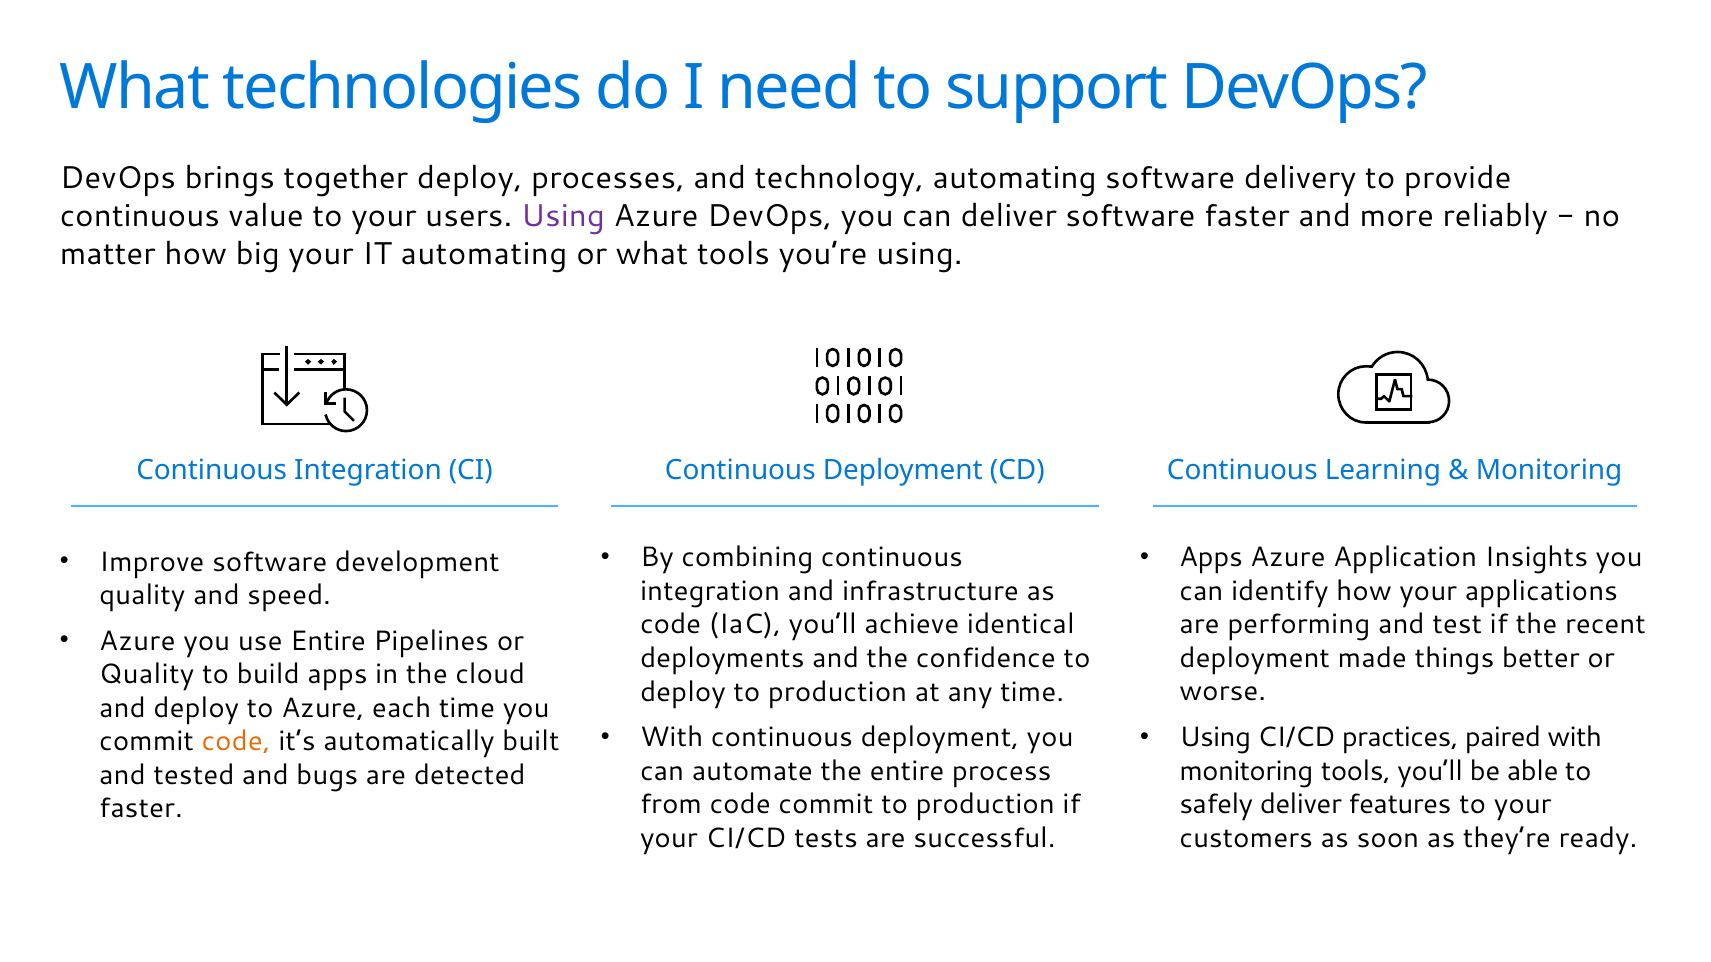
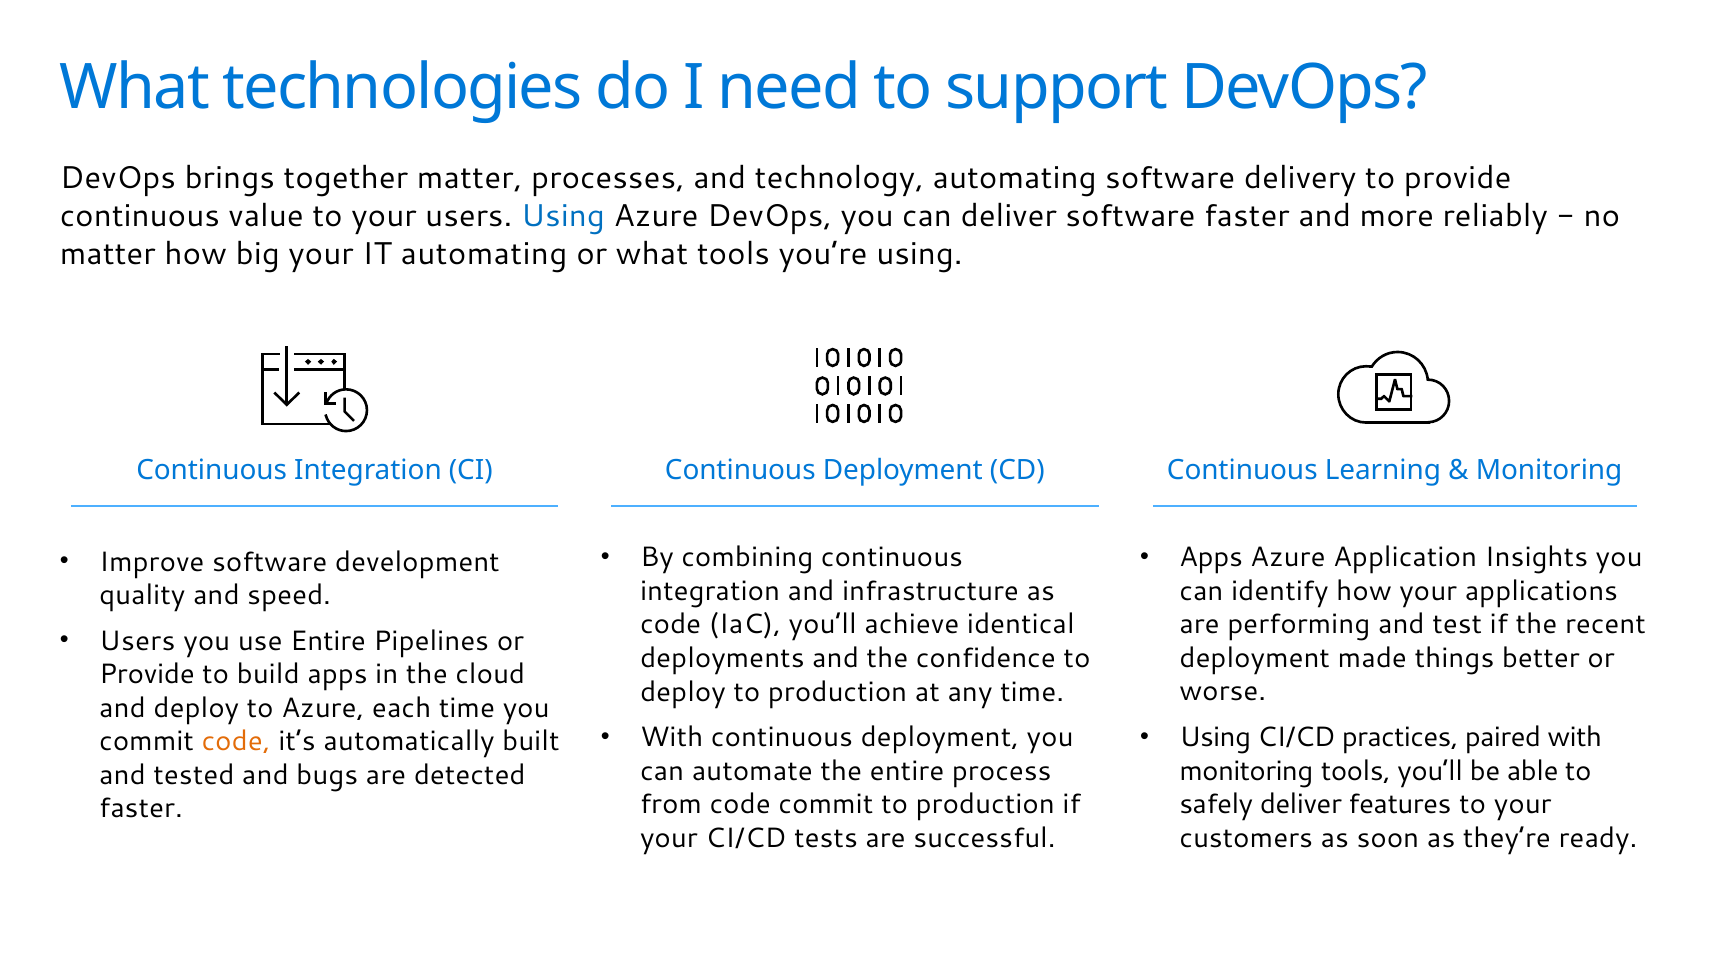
together deploy: deploy -> matter
Using at (563, 216) colour: purple -> blue
Azure at (137, 641): Azure -> Users
Quality at (147, 675): Quality -> Provide
